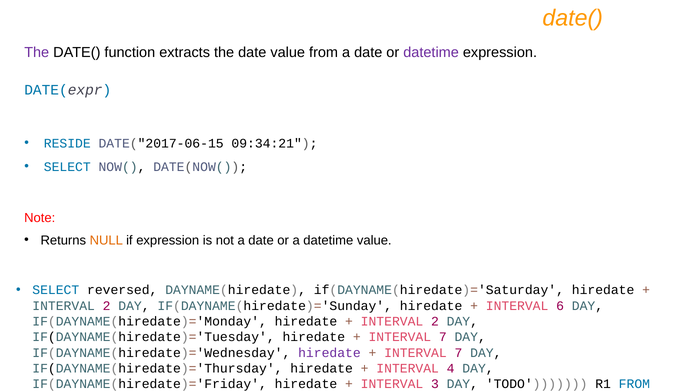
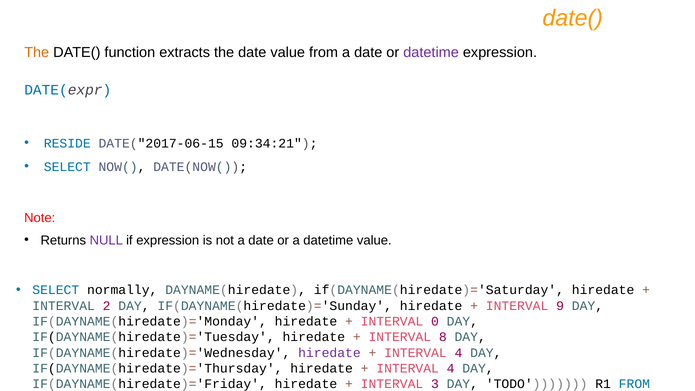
The at (37, 52) colour: purple -> orange
NULL colour: orange -> purple
reversed: reversed -> normally
6: 6 -> 9
2 at (435, 321): 2 -> 0
7 at (443, 337): 7 -> 8
7 at (458, 353): 7 -> 4
